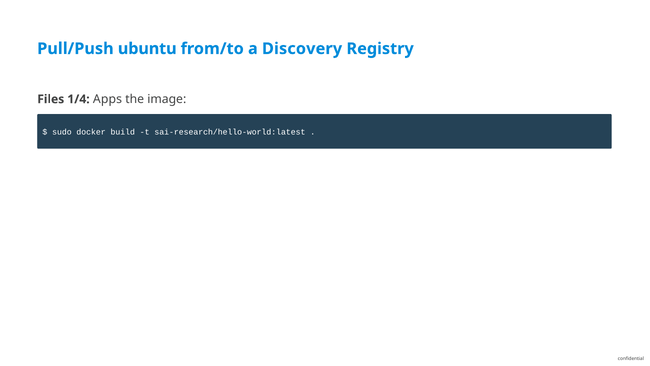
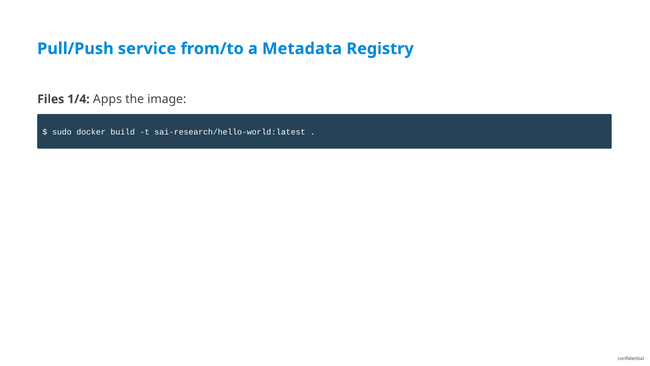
ubuntu: ubuntu -> service
Discovery: Discovery -> Metadata
